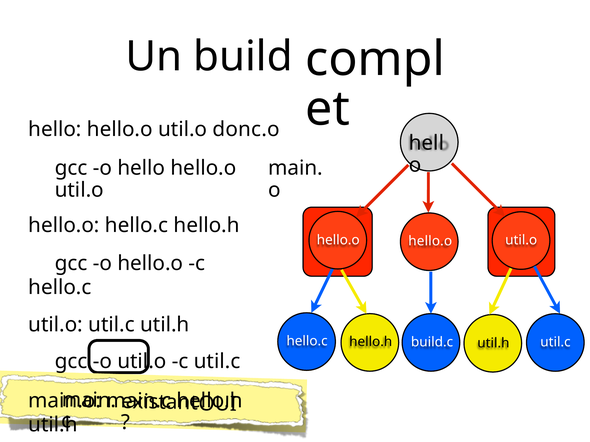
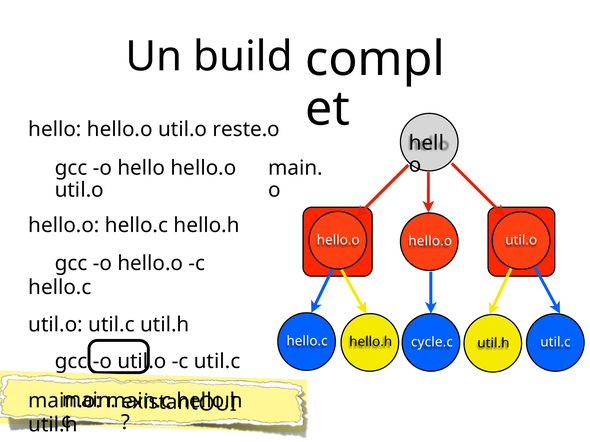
donc.o: donc.o -> reste.o
build.c: build.c -> cycle.c
